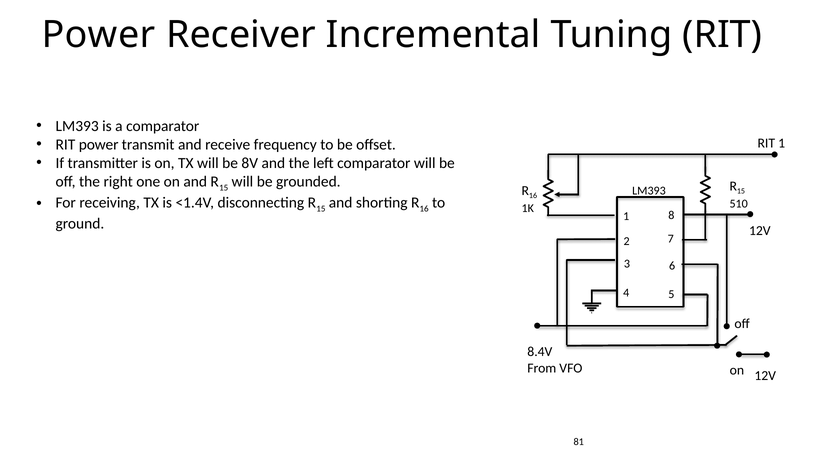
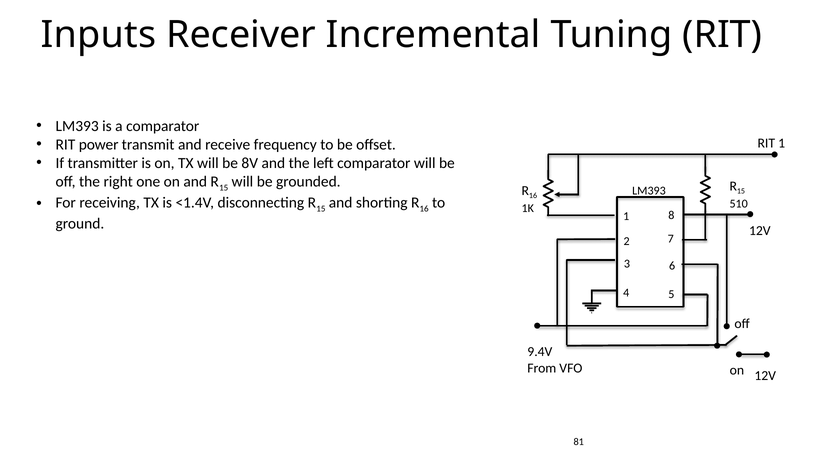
Power at (98, 35): Power -> Inputs
8.4V: 8.4V -> 9.4V
